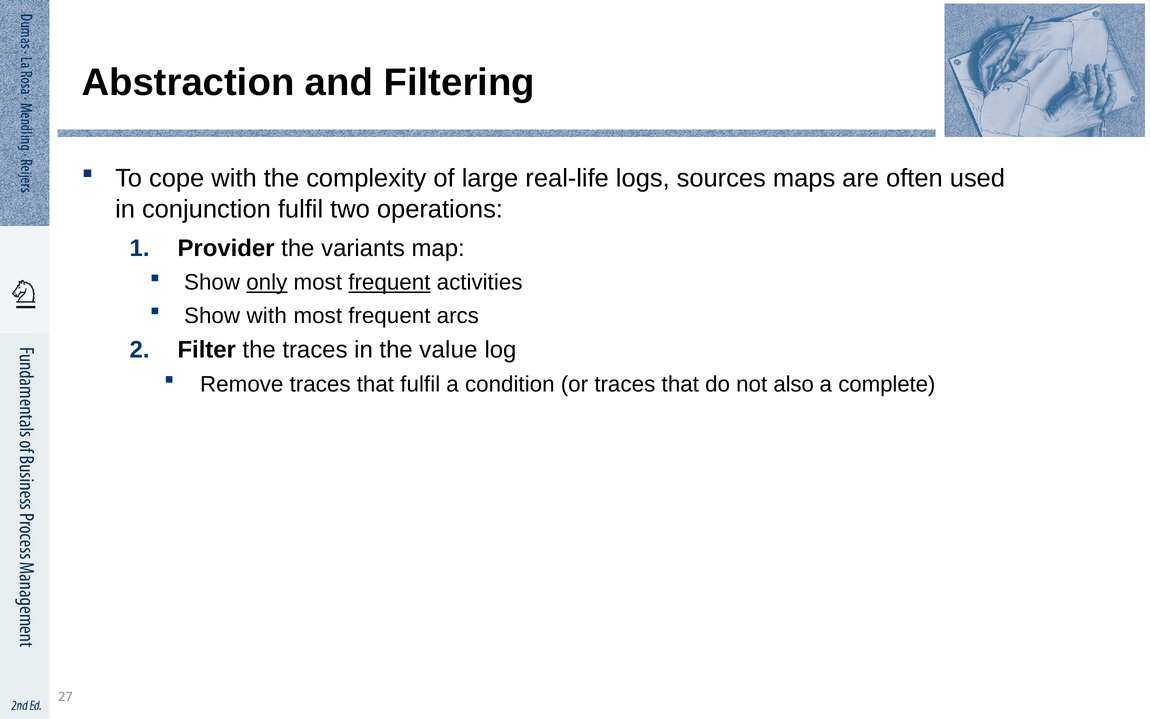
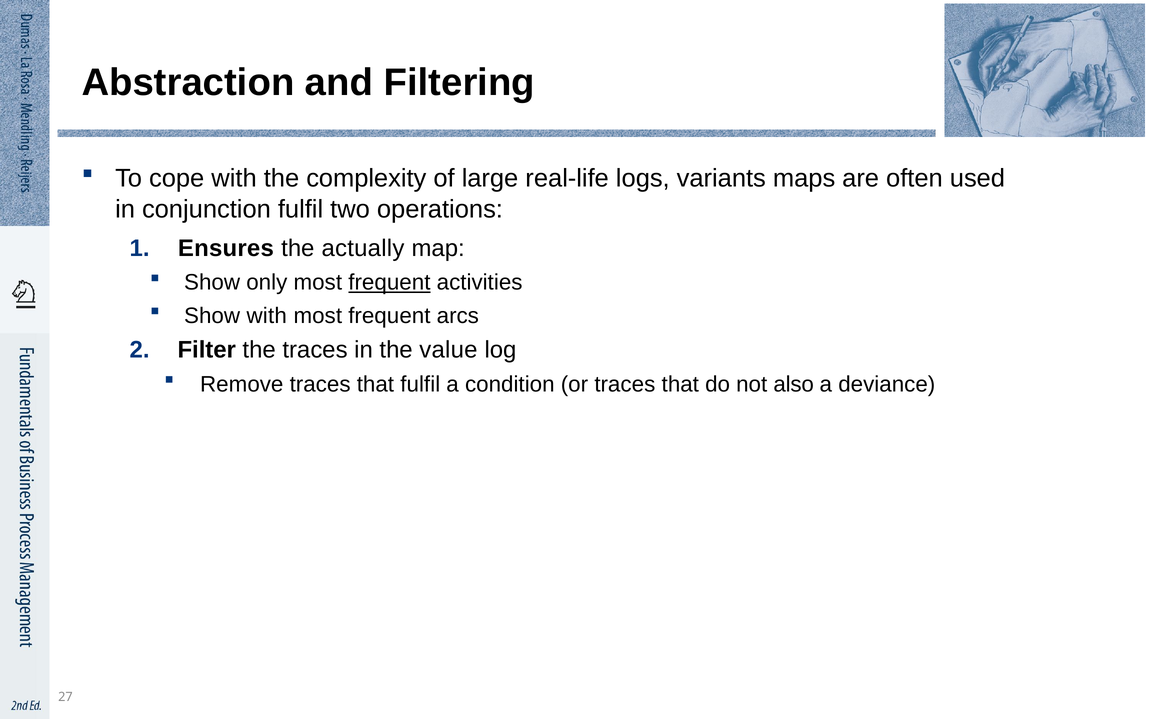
sources: sources -> variants
Provider: Provider -> Ensures
variants: variants -> actually
only underline: present -> none
complete: complete -> deviance
